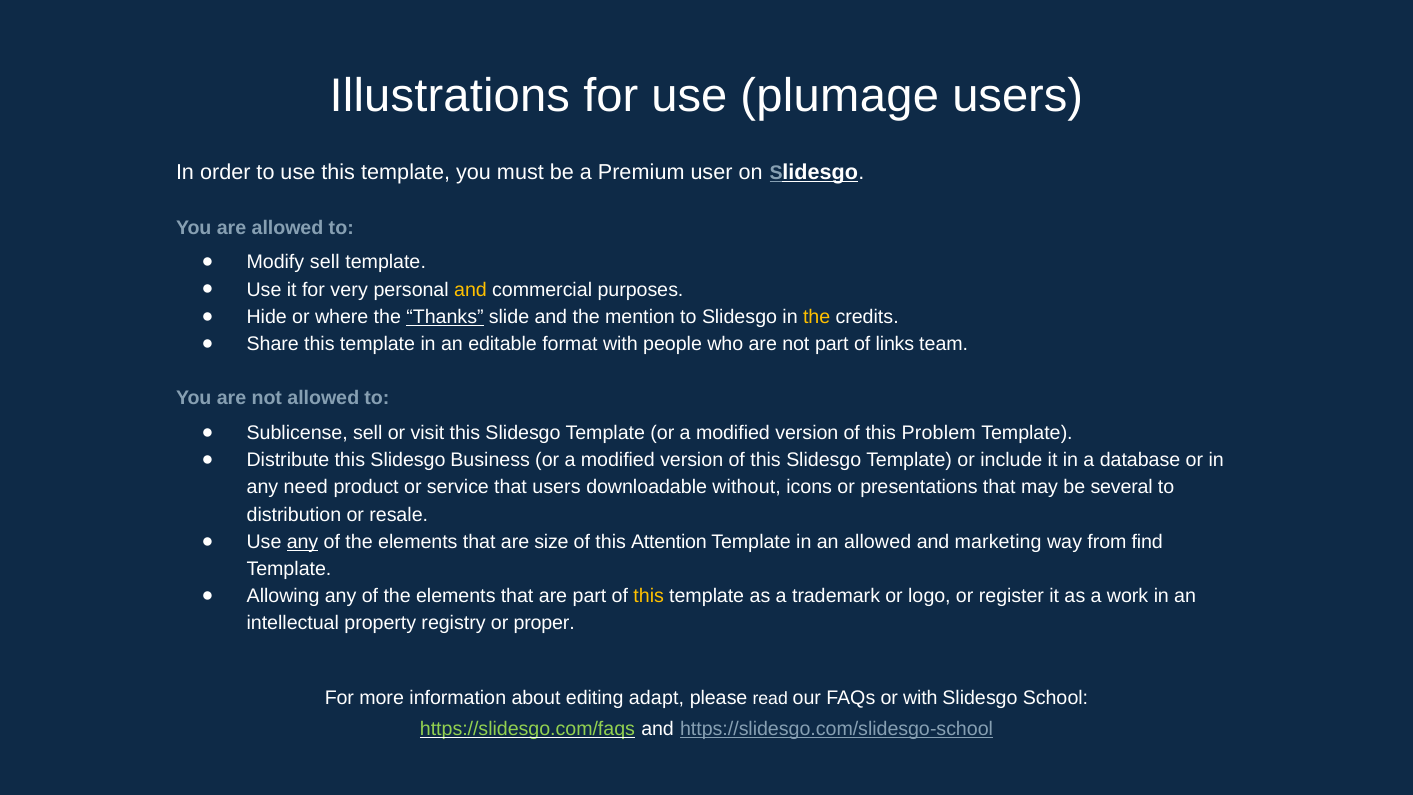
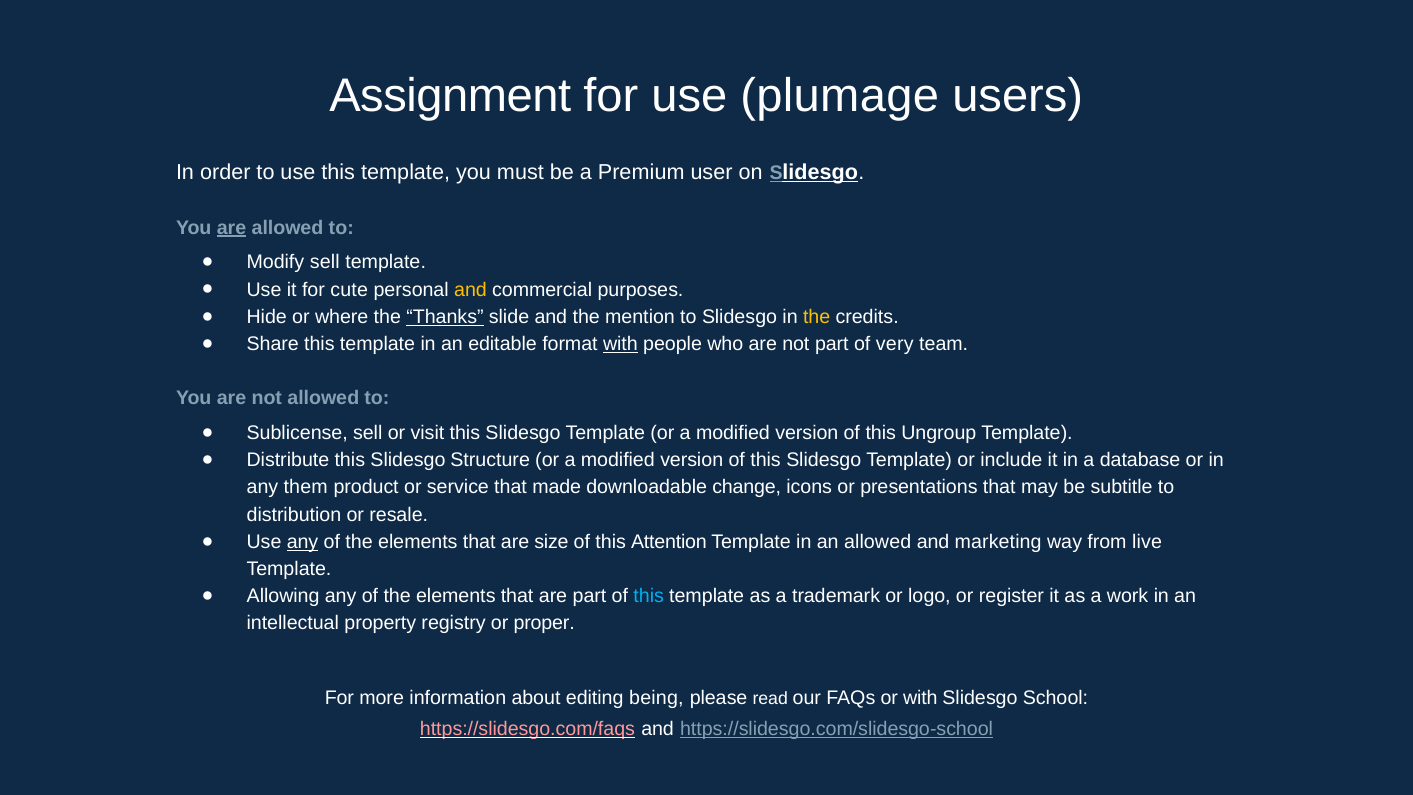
Illustrations: Illustrations -> Assignment
are at (232, 227) underline: none -> present
very: very -> cute
with at (620, 344) underline: none -> present
links: links -> very
Problem: Problem -> Ungroup
Business: Business -> Structure
need: need -> them
that users: users -> made
without: without -> change
several: several -> subtitle
find: find -> live
this at (649, 596) colour: yellow -> light blue
adapt: adapt -> being
https://slidesgo.com/faqs colour: light green -> pink
